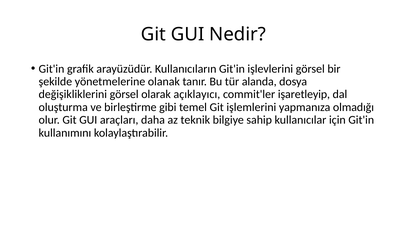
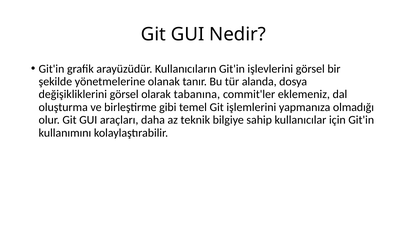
açıklayıcı: açıklayıcı -> tabanına
işaretleyip: işaretleyip -> eklemeniz
